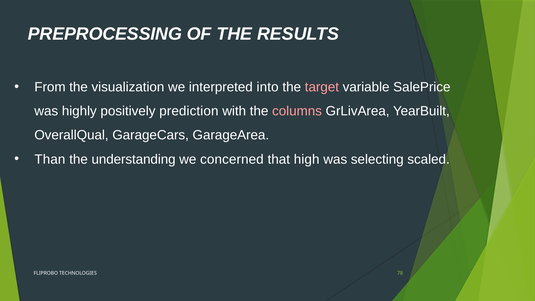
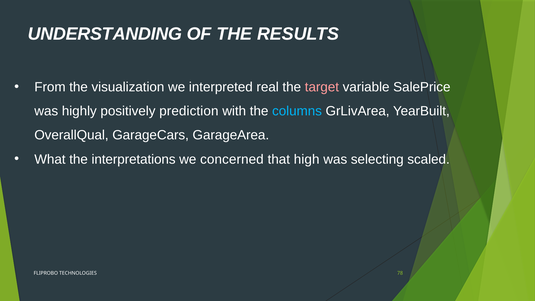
PREPROCESSING: PREPROCESSING -> UNDERSTANDING
into: into -> real
columns colour: pink -> light blue
Than: Than -> What
understanding: understanding -> interpretations
